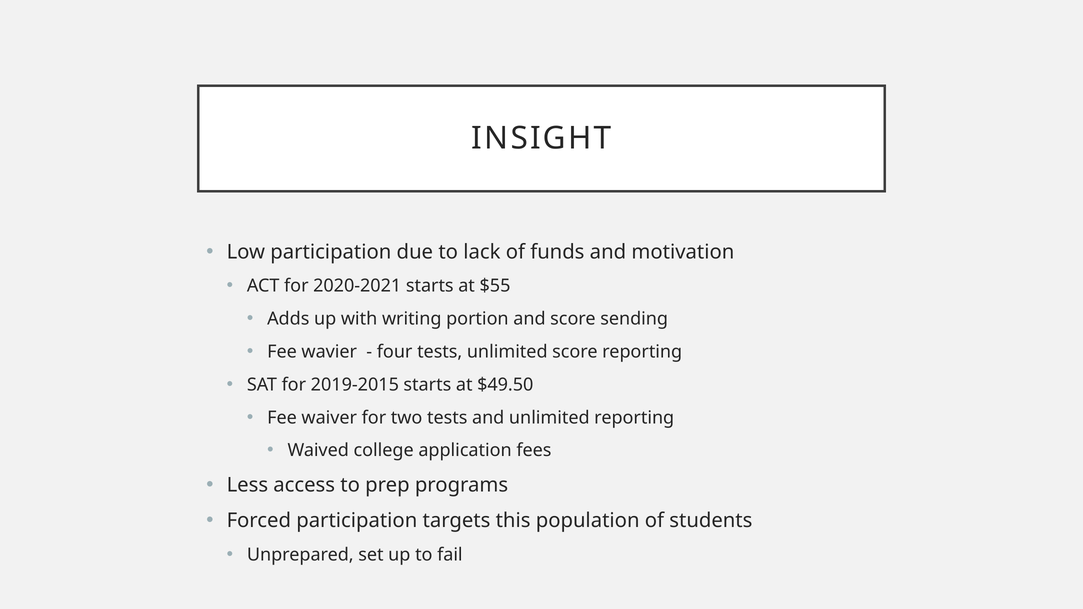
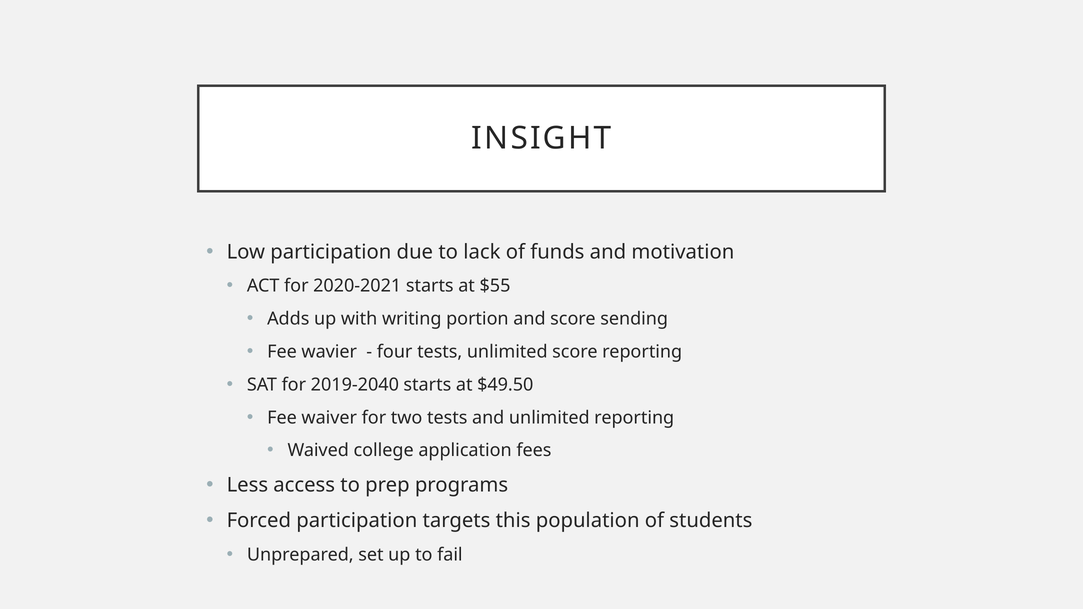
2019-2015: 2019-2015 -> 2019-2040
